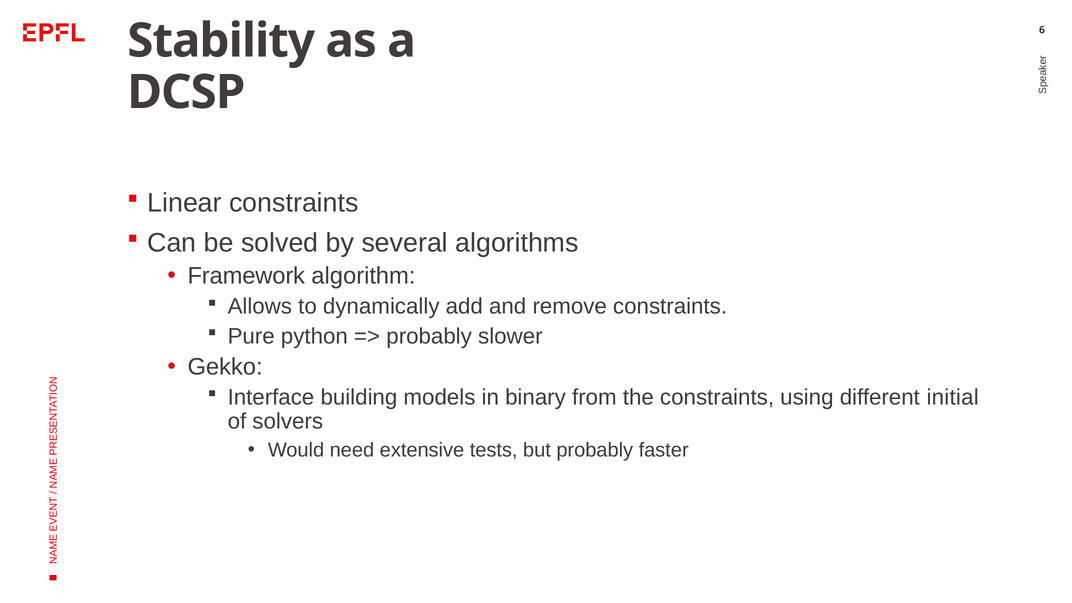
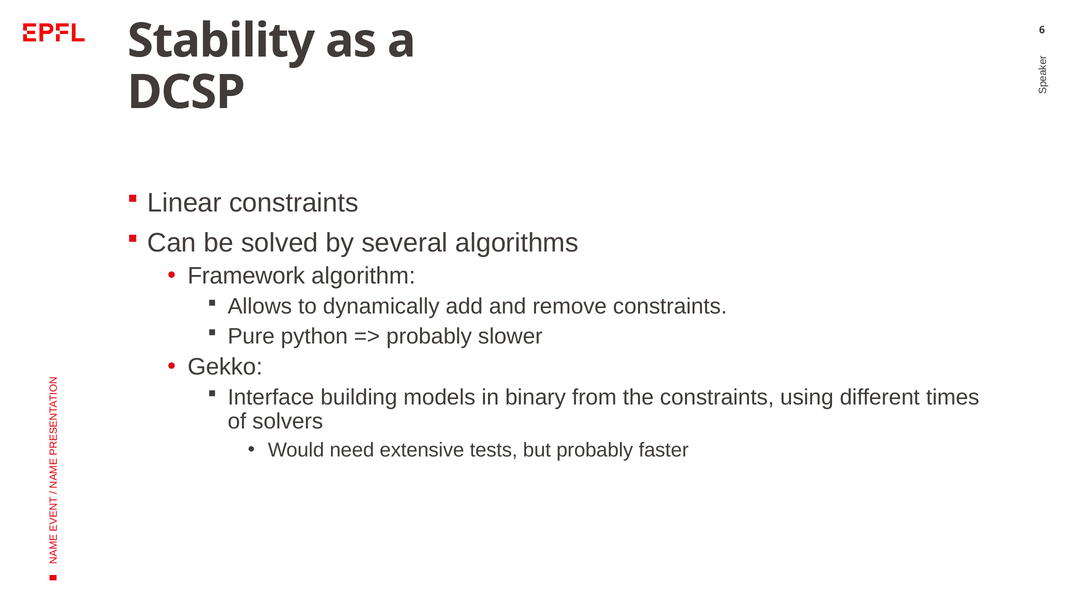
initial: initial -> times
